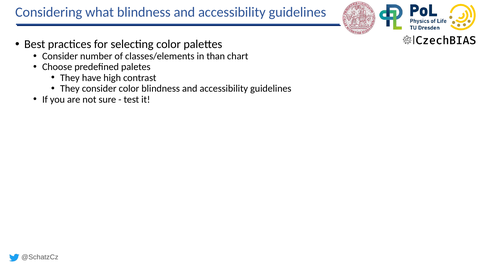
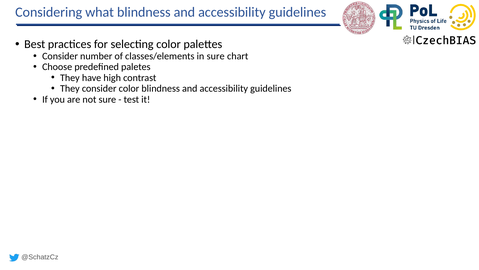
in than: than -> sure
